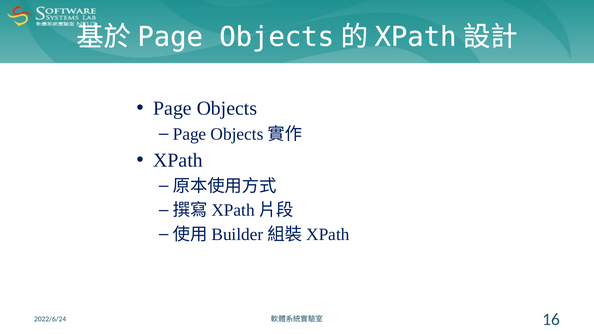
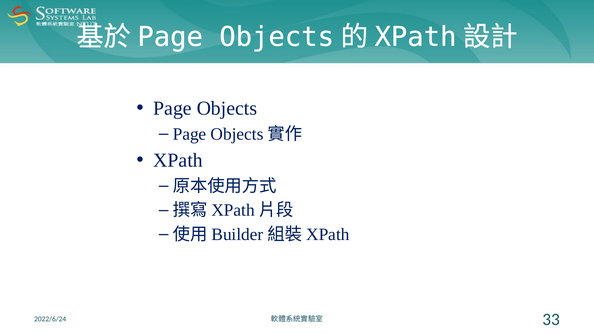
16: 16 -> 33
